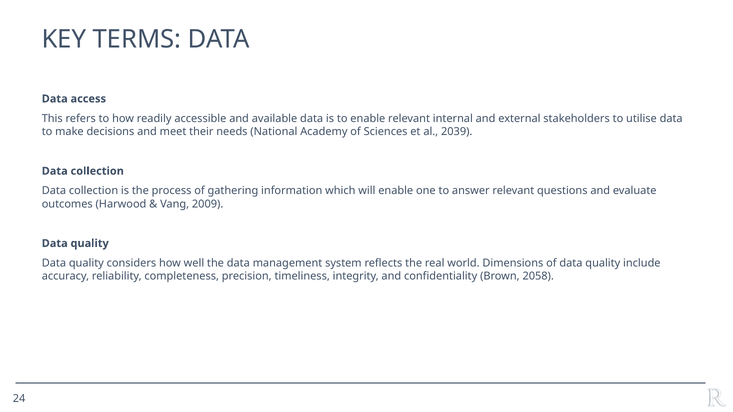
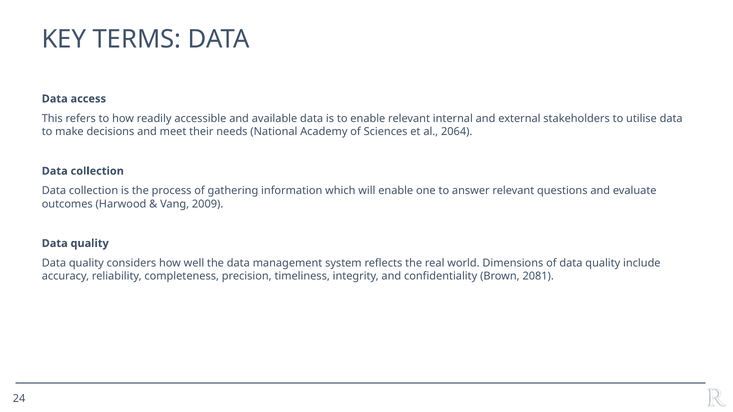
2039: 2039 -> 2064
2058: 2058 -> 2081
